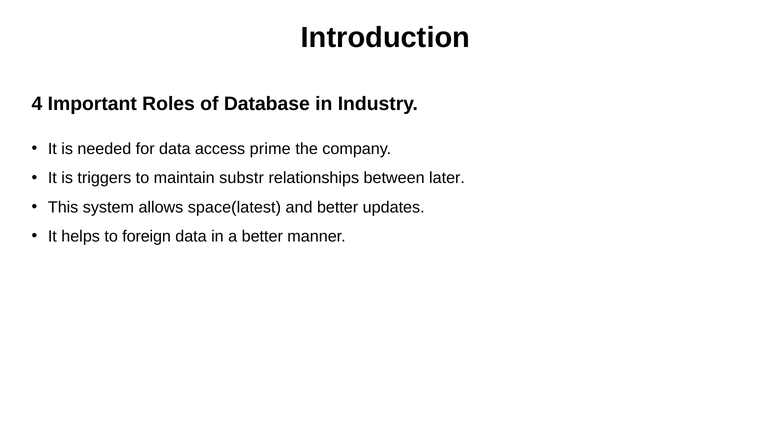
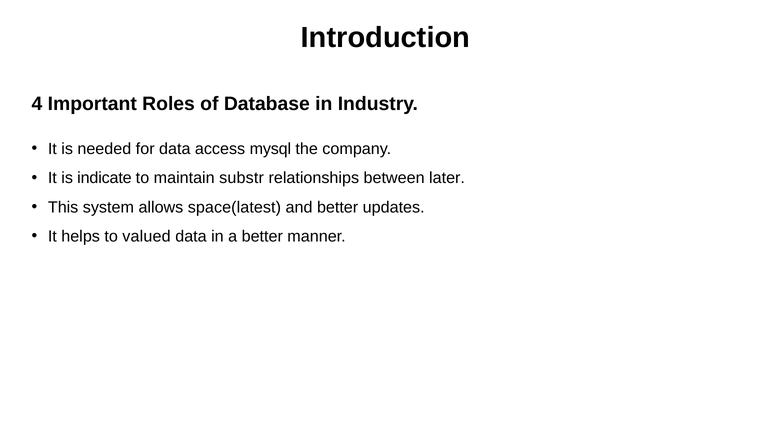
prime: prime -> mysql
triggers: triggers -> indicate
foreign: foreign -> valued
